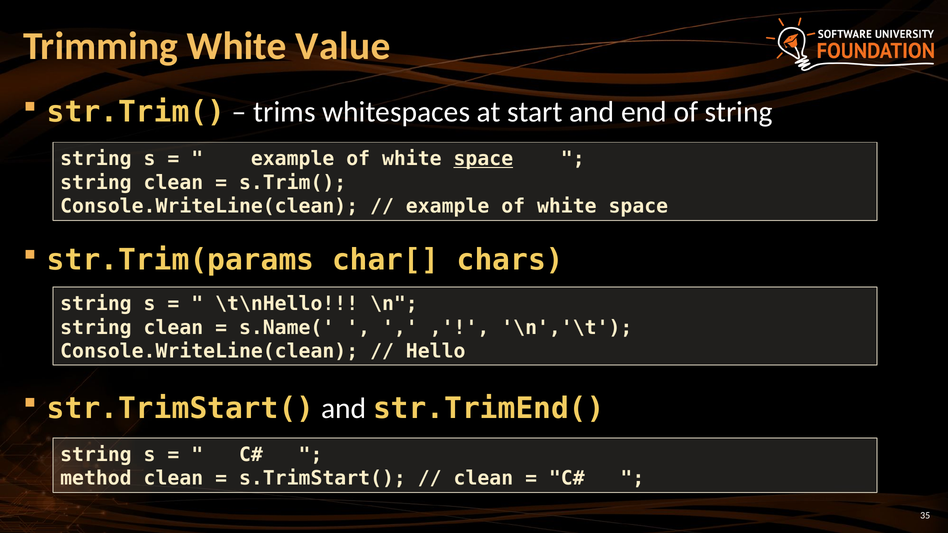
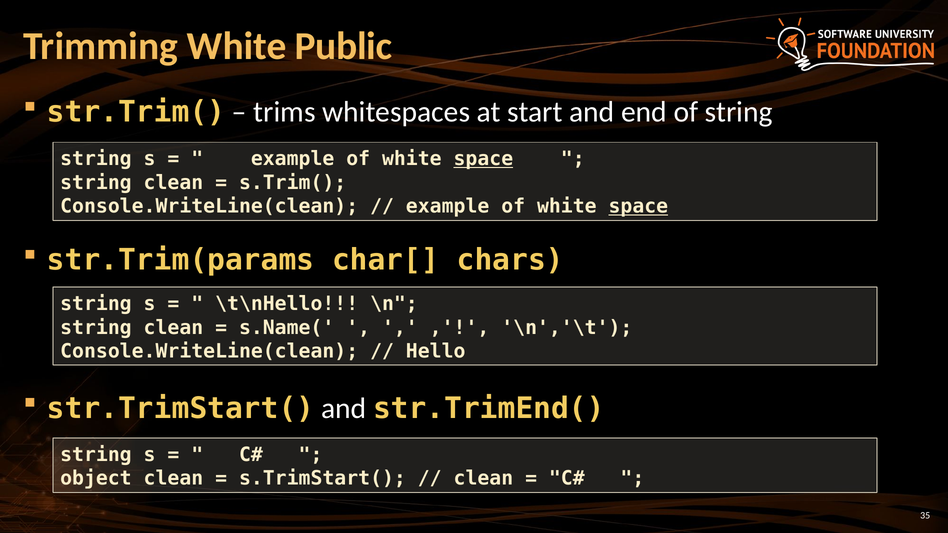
Value: Value -> Public
space at (638, 207) underline: none -> present
method: method -> object
